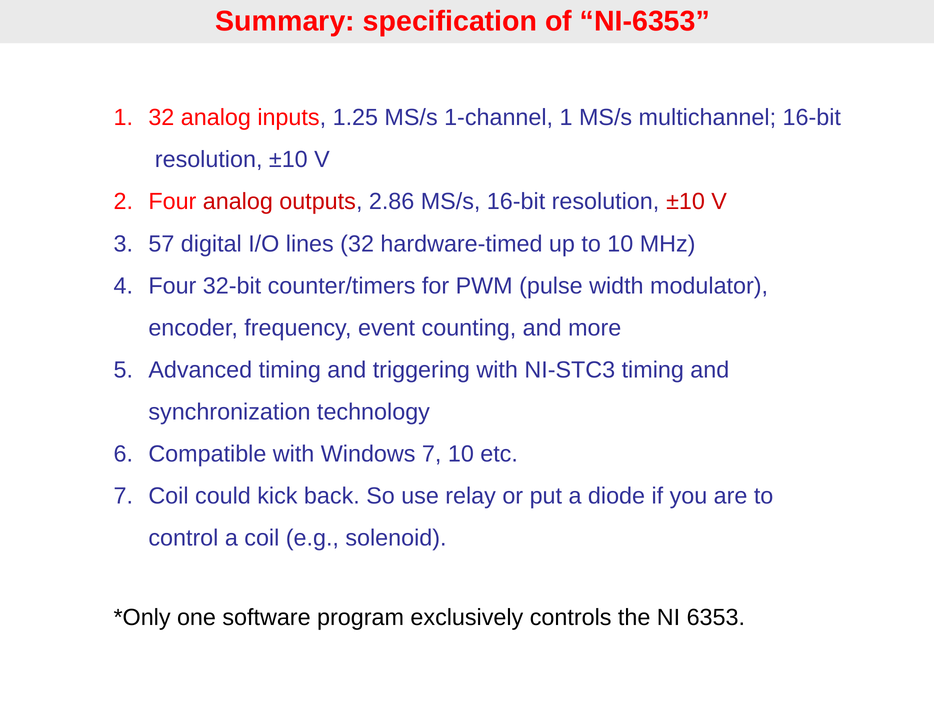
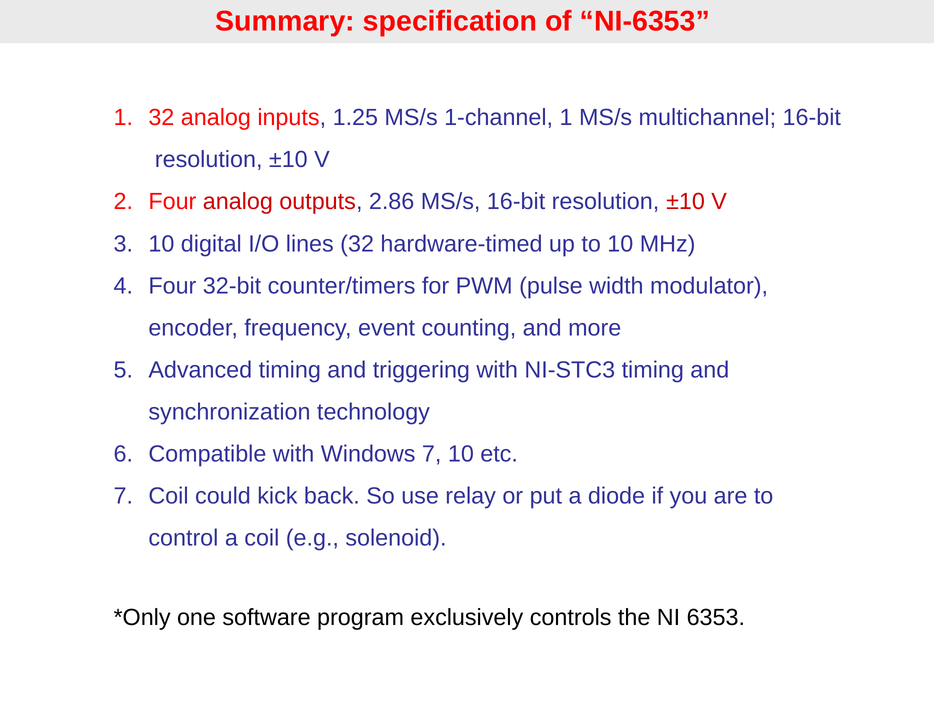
57 at (161, 244): 57 -> 10
